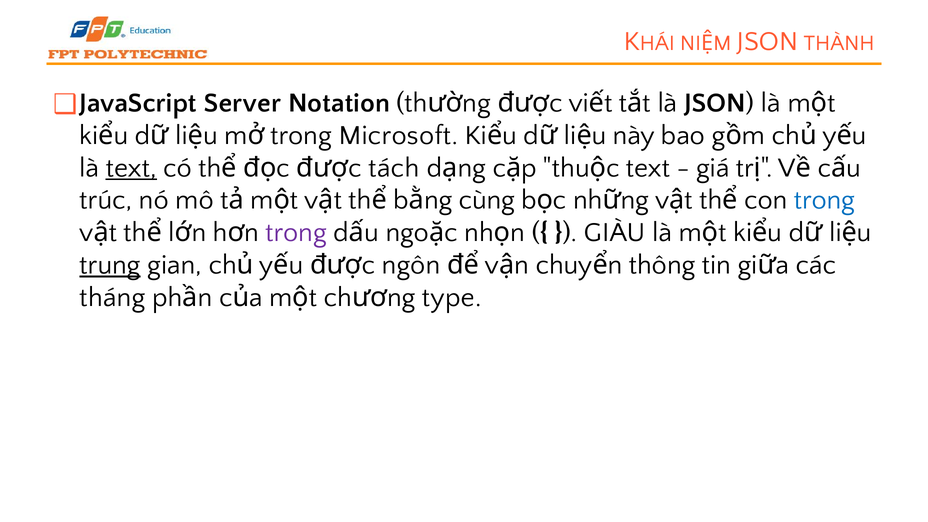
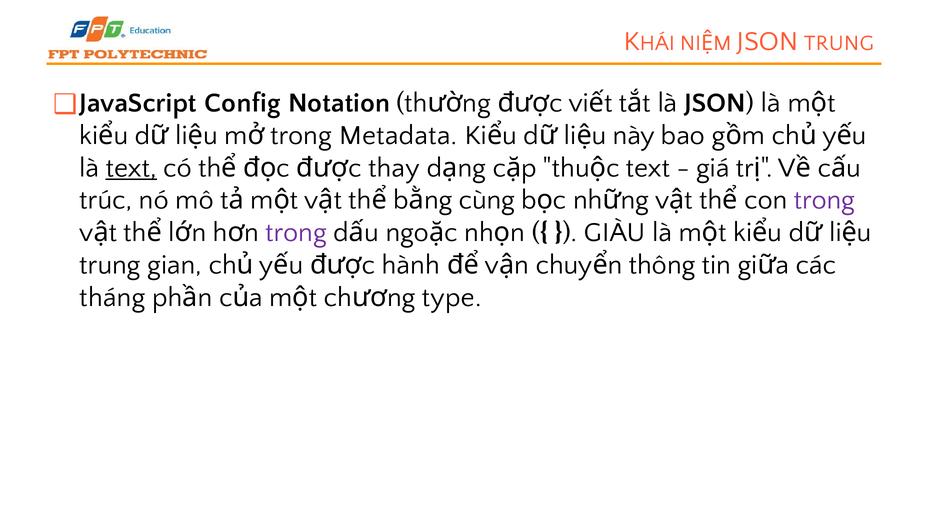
JSON THÀNH: THÀNH -> TRUNG
Server: Server -> Config
Microsoft: Microsoft -> Metadata
tách: tách -> thay
trong at (824, 200) colour: blue -> purple
trung at (110, 265) underline: present -> none
ngôn: ngôn -> hành
